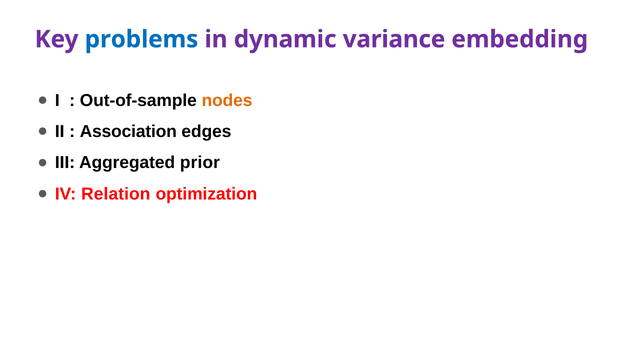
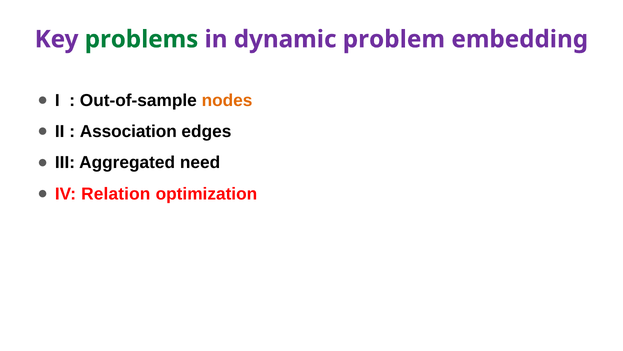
problems colour: blue -> green
variance: variance -> problem
prior: prior -> need
